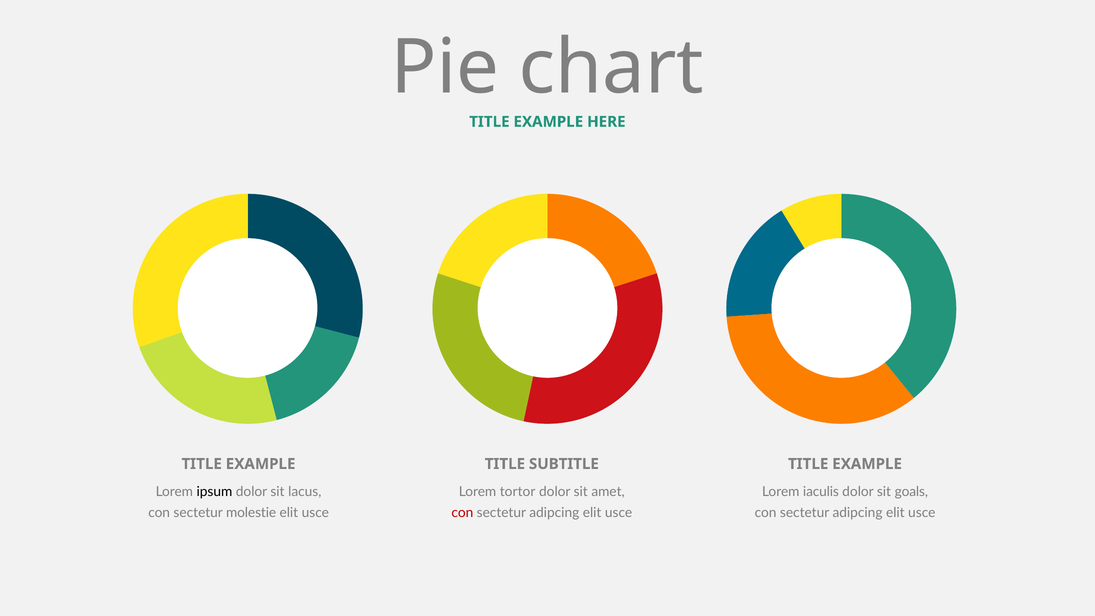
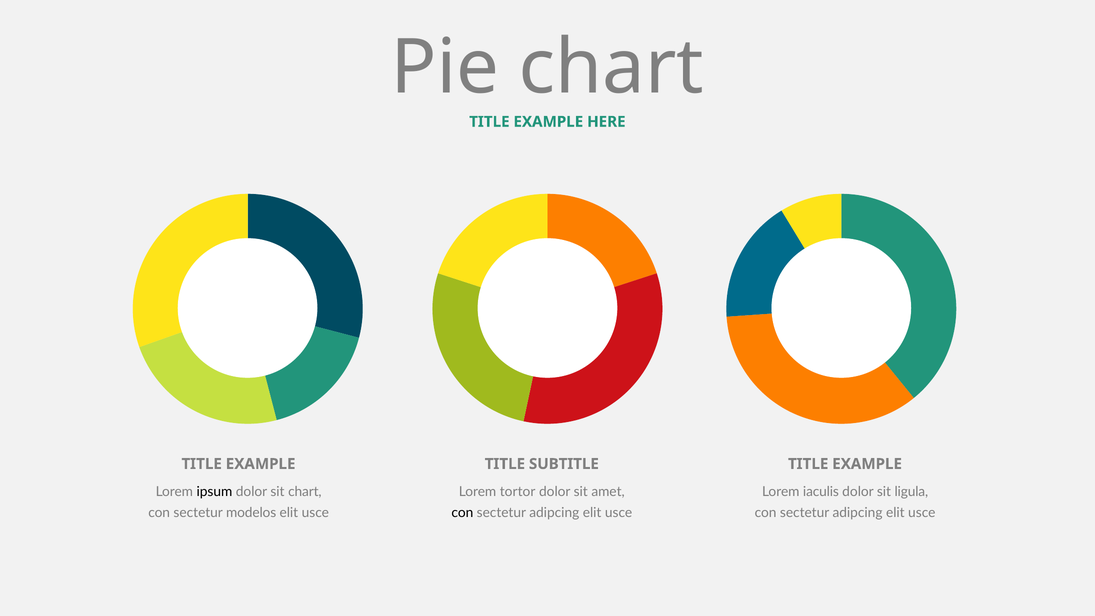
sit lacus: lacus -> chart
goals: goals -> ligula
molestie: molestie -> modelos
con at (462, 513) colour: red -> black
